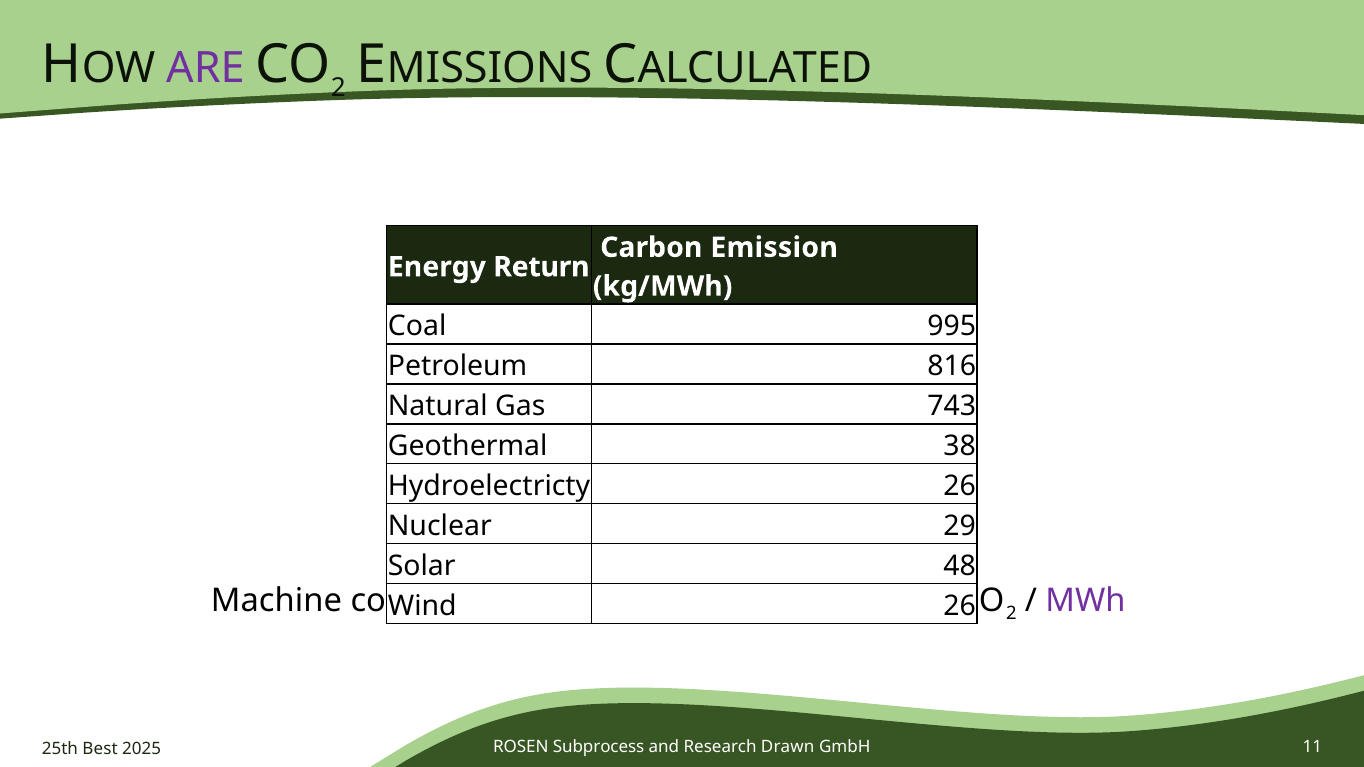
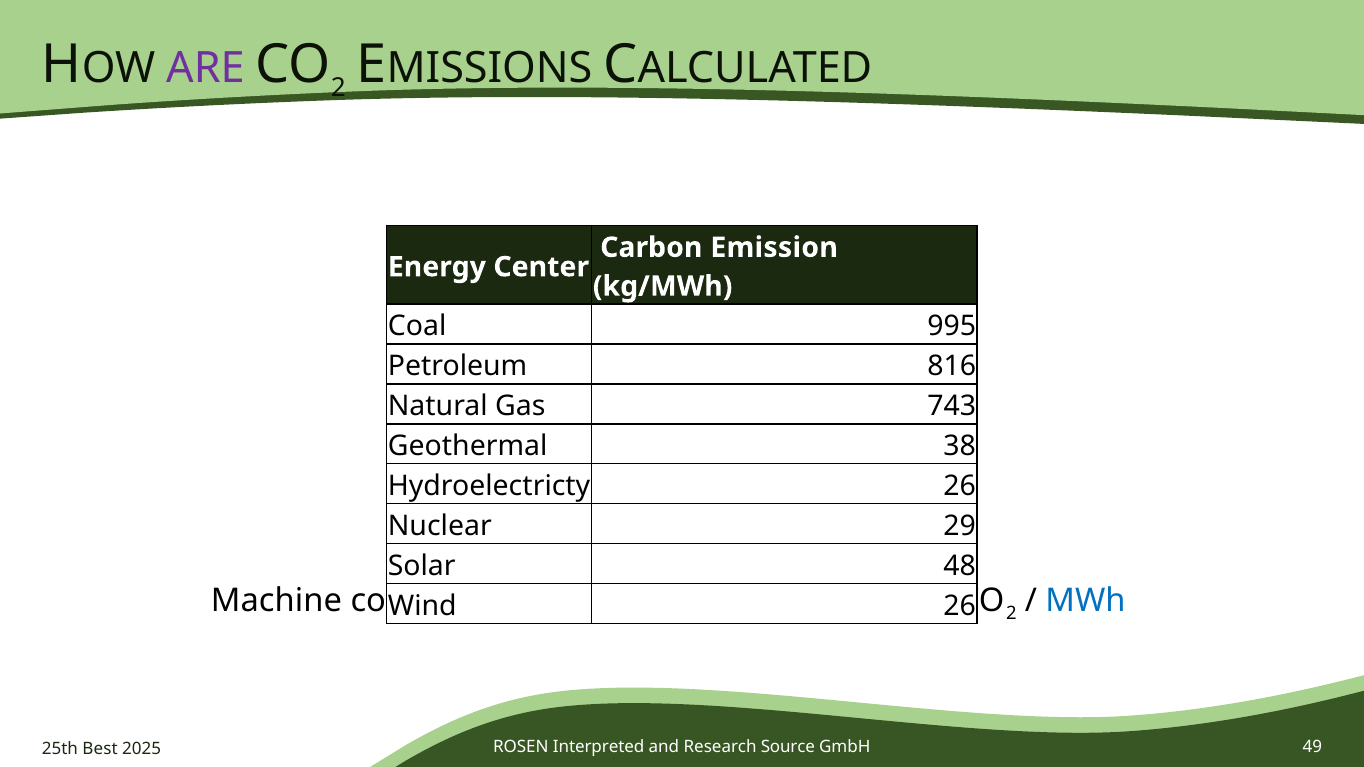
Return: Return -> Center
MWh colour: purple -> blue
Subprocess: Subprocess -> Interpreted
Drawn: Drawn -> Source
11: 11 -> 49
